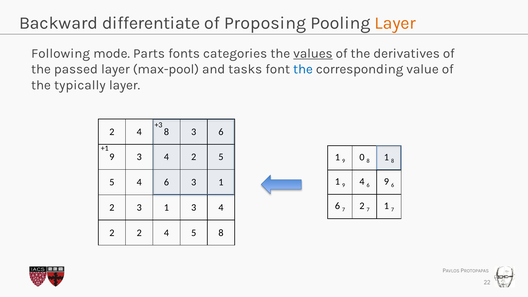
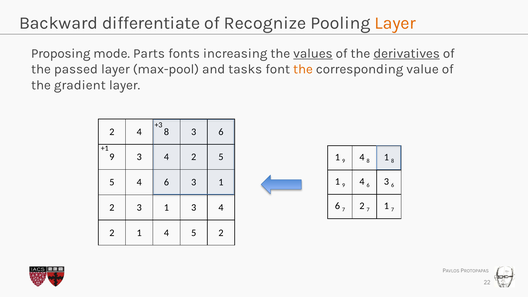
Proposing: Proposing -> Recognize
Following: Following -> Proposing
categories: categories -> increasing
derivatives underline: none -> present
the at (303, 69) colour: blue -> orange
typically: typically -> gradient
0 at (362, 157): 0 -> 4
9 4 6 9: 9 -> 3
2 at (139, 233): 2 -> 1
5 8: 8 -> 2
